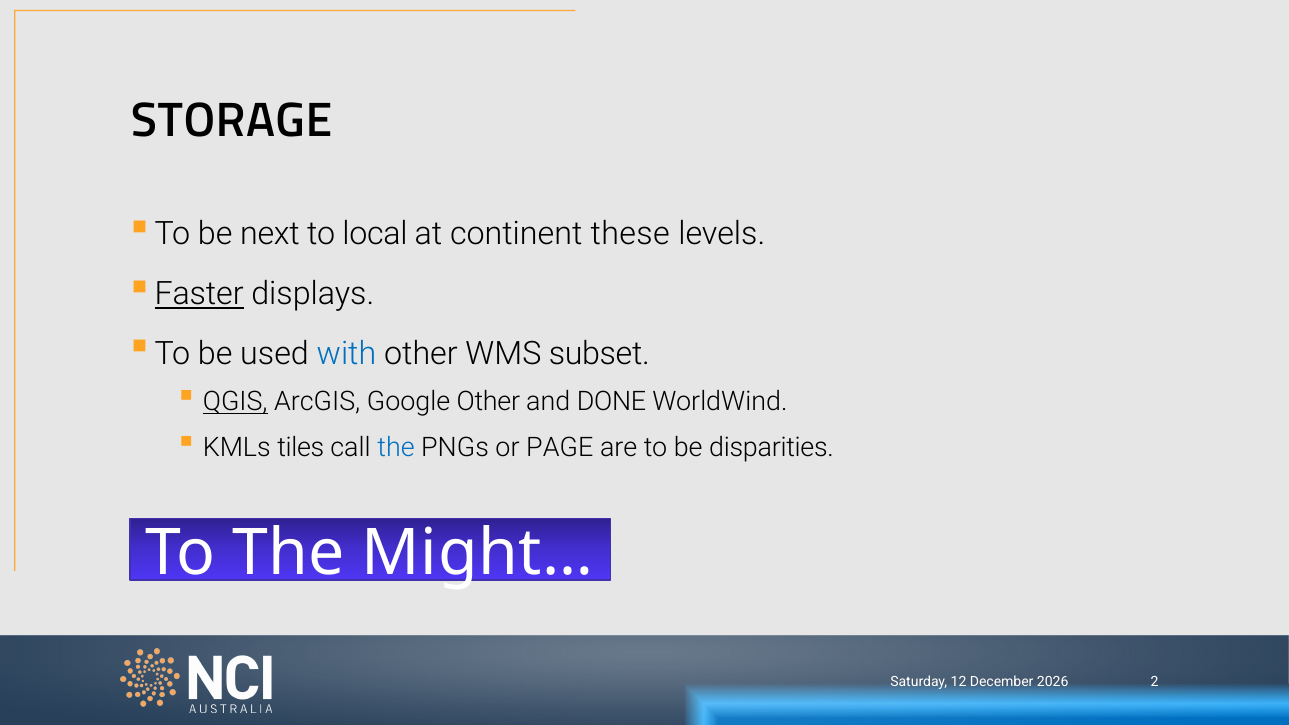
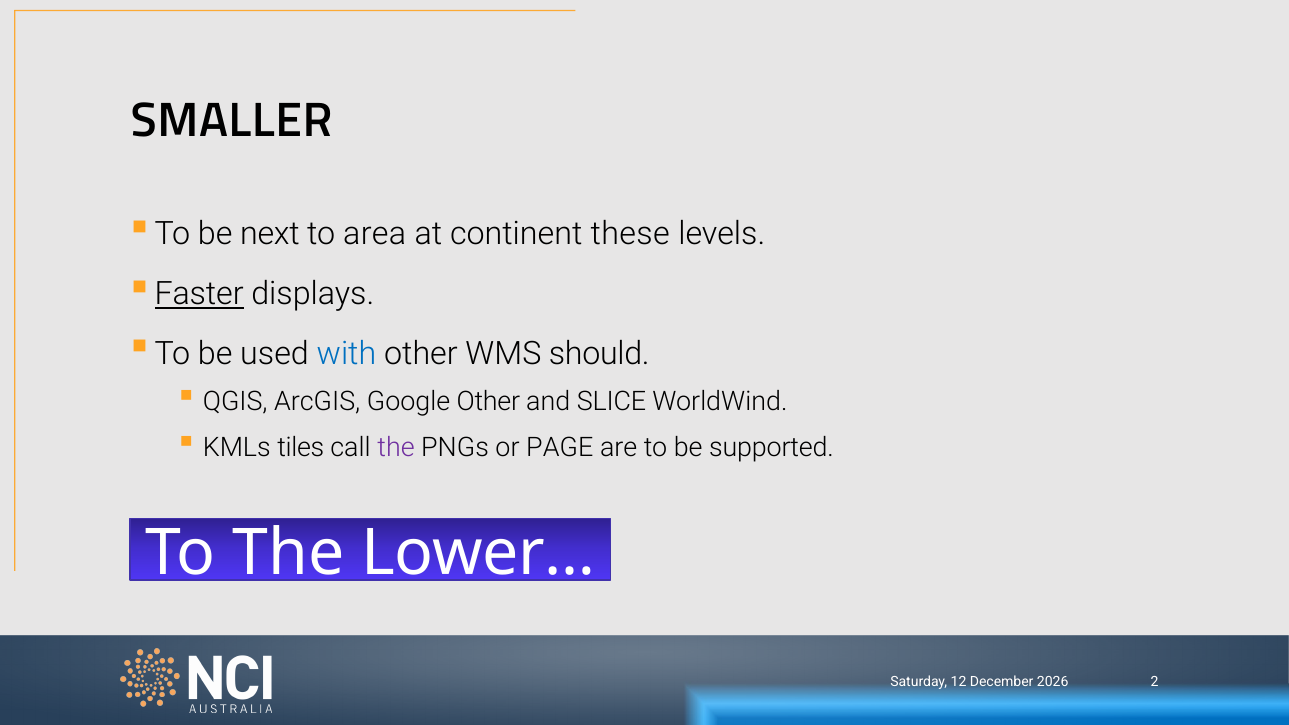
STORAGE: STORAGE -> SMALLER
local: local -> area
subset: subset -> should
QGIS underline: present -> none
DONE: DONE -> SLICE
the at (396, 447) colour: blue -> purple
disparities: disparities -> supported
Might…: Might… -> Lower…
